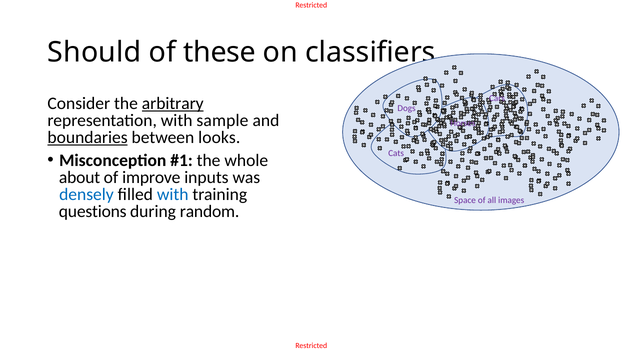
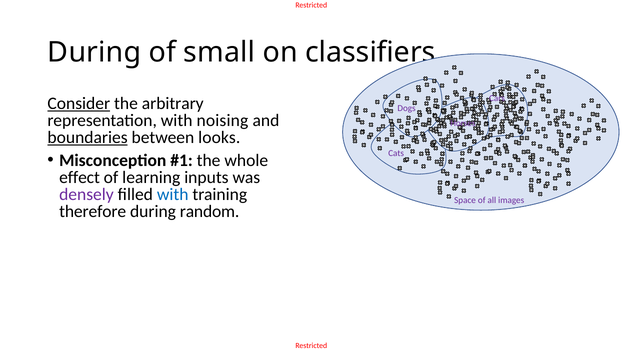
Should at (94, 52): Should -> During
these: these -> small
Consider underline: none -> present
arbitrary underline: present -> none
sample: sample -> noising
about: about -> effect
improve: improve -> learning
densely colour: blue -> purple
questions: questions -> therefore
